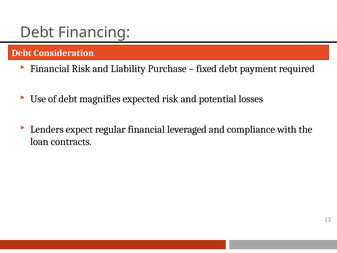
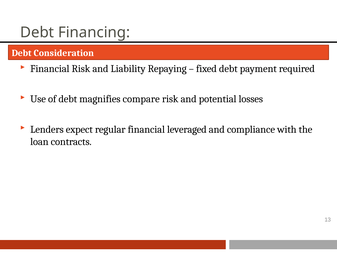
Purchase: Purchase -> Repaying
expected: expected -> compare
